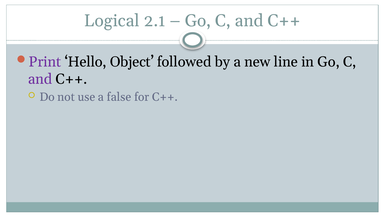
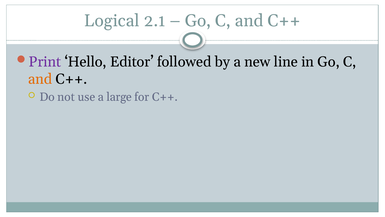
Object: Object -> Editor
and at (40, 79) colour: purple -> orange
false: false -> large
